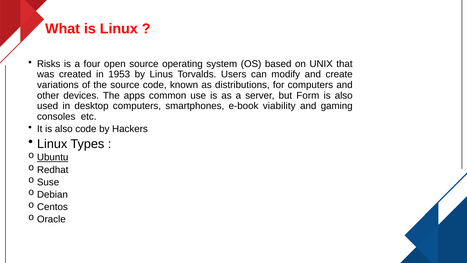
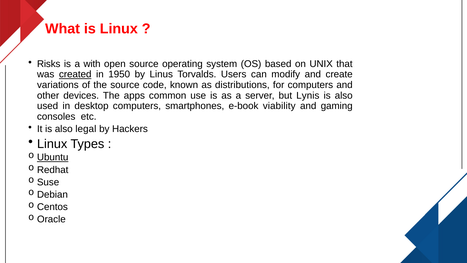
four: four -> with
created underline: none -> present
1953: 1953 -> 1950
Form: Form -> Lynis
also code: code -> legal
